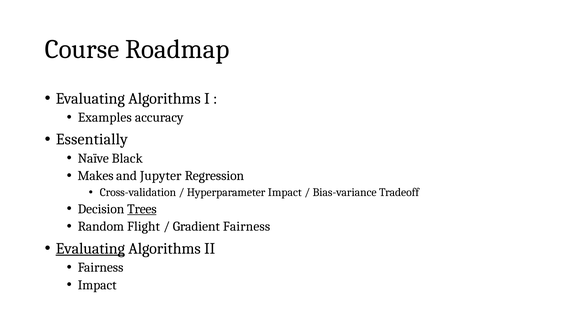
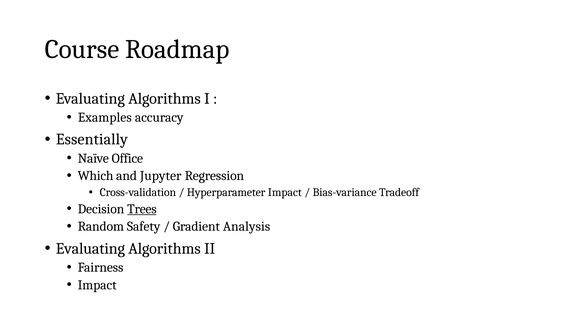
Black: Black -> Office
Makes: Makes -> Which
Flight: Flight -> Safety
Gradient Fairness: Fairness -> Analysis
Evaluating at (90, 249) underline: present -> none
